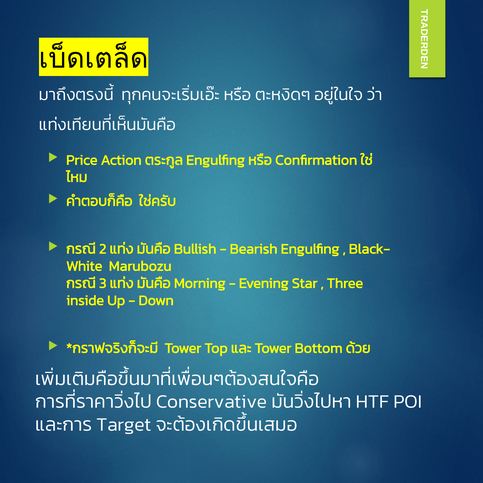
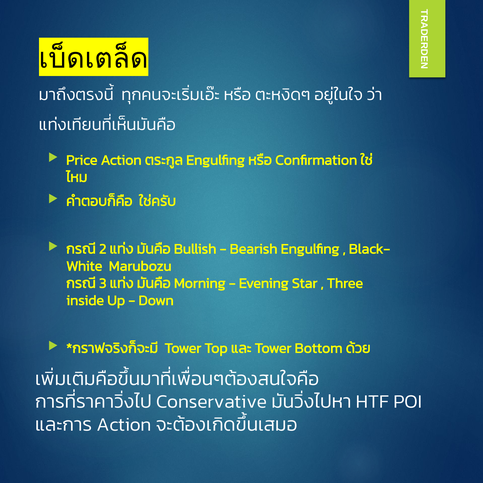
Target at (124, 425): Target -> Action
